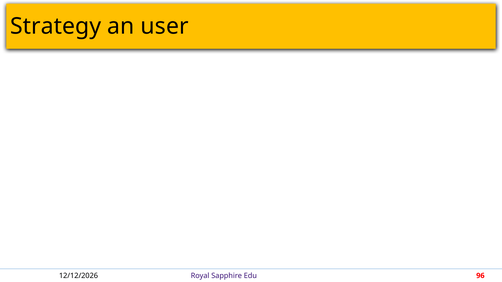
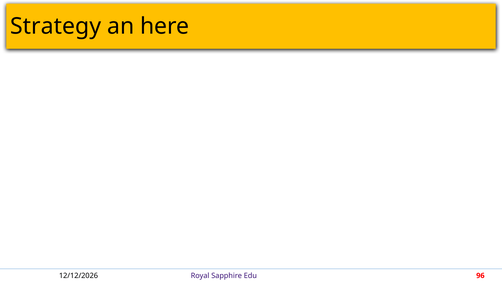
user: user -> here
